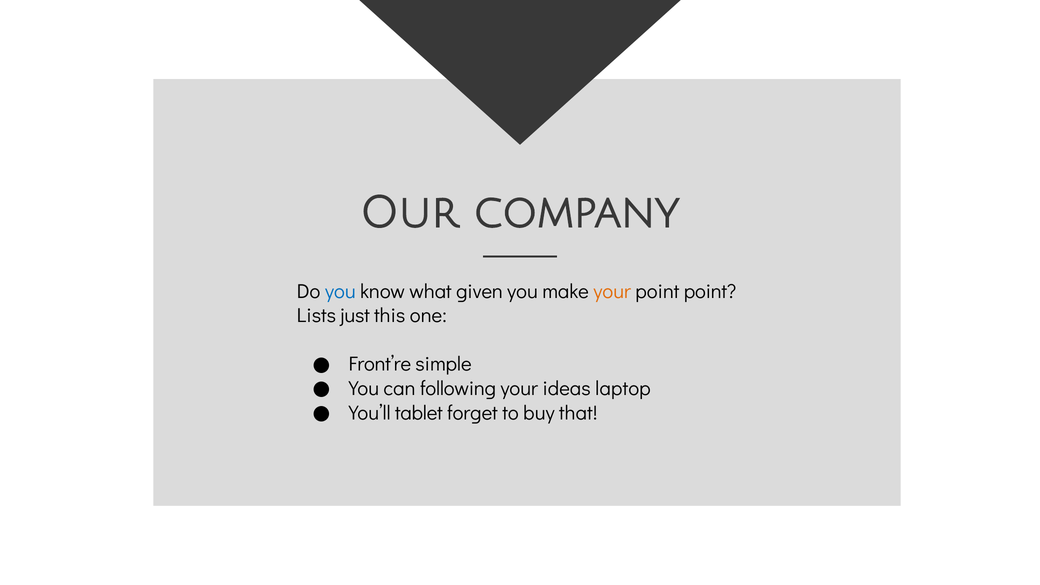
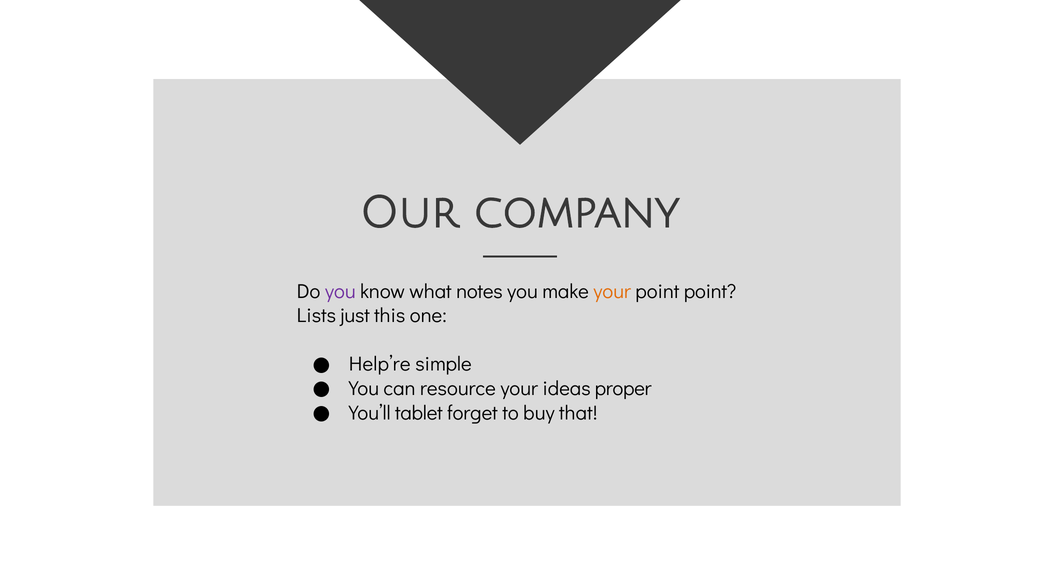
you at (340, 291) colour: blue -> purple
given: given -> notes
Front’re: Front’re -> Help’re
following: following -> resource
laptop: laptop -> proper
